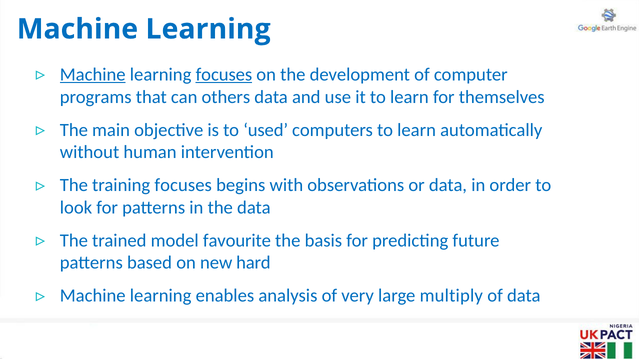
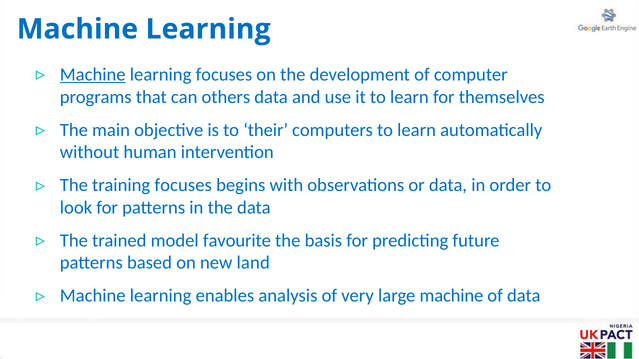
focuses at (224, 75) underline: present -> none
used: used -> their
hard: hard -> land
large multiply: multiply -> machine
